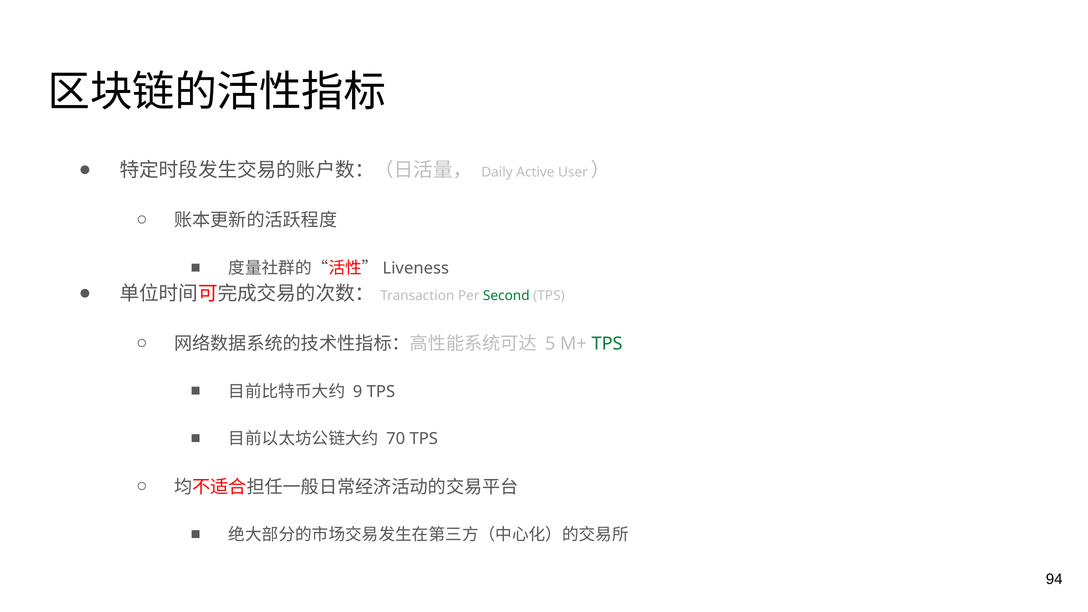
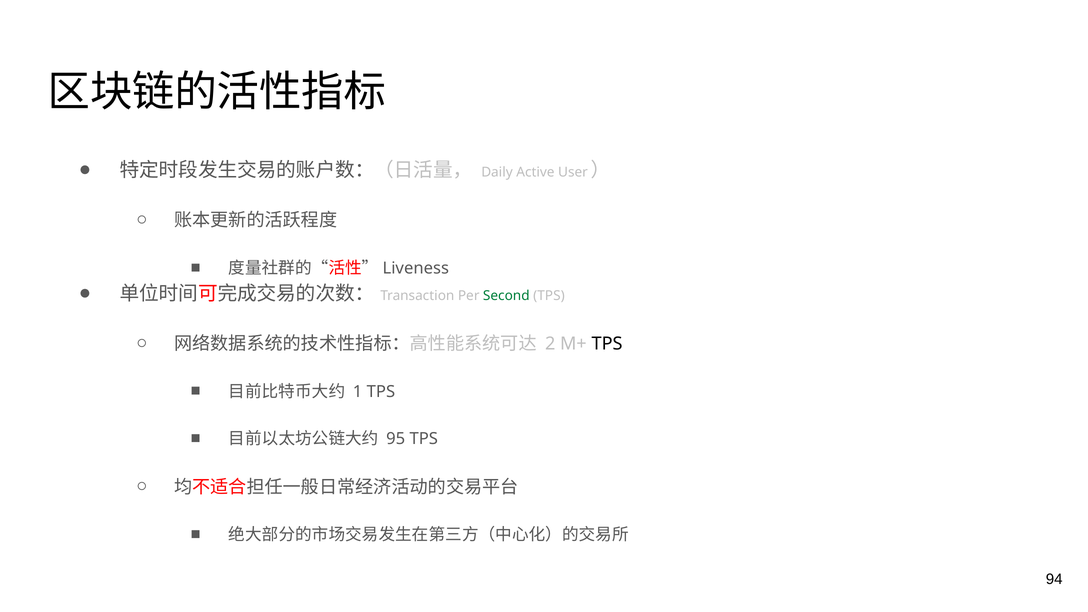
5: 5 -> 2
TPS at (607, 344) colour: green -> black
9: 9 -> 1
70: 70 -> 95
